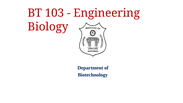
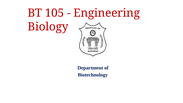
103: 103 -> 105
